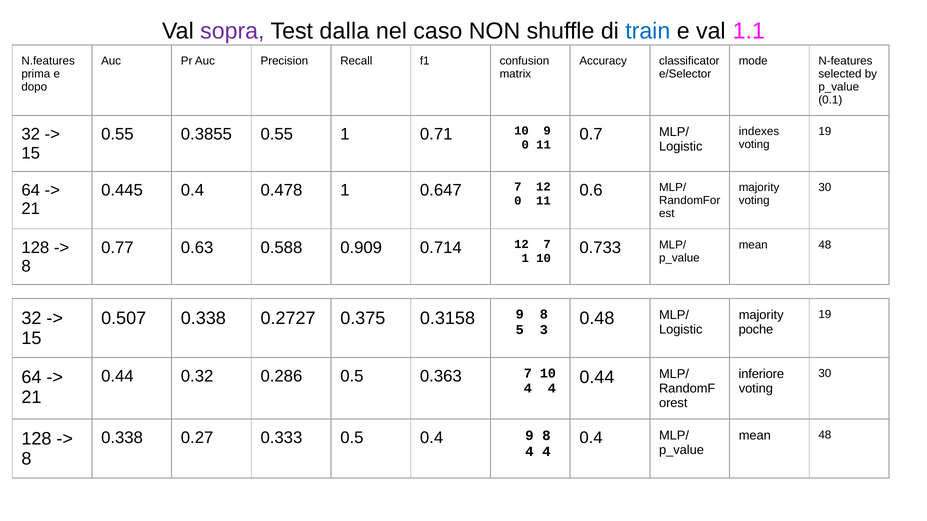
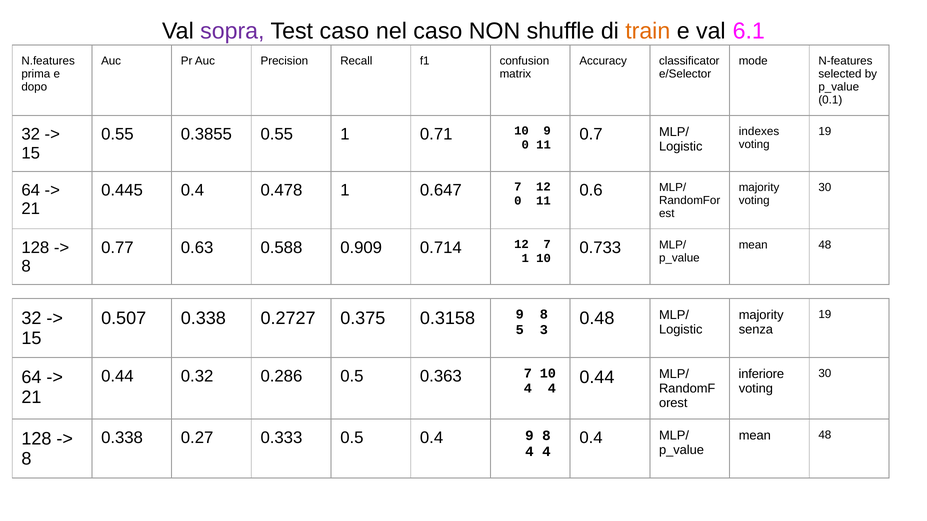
Test dalla: dalla -> caso
train colour: blue -> orange
1.1: 1.1 -> 6.1
poche: poche -> senza
